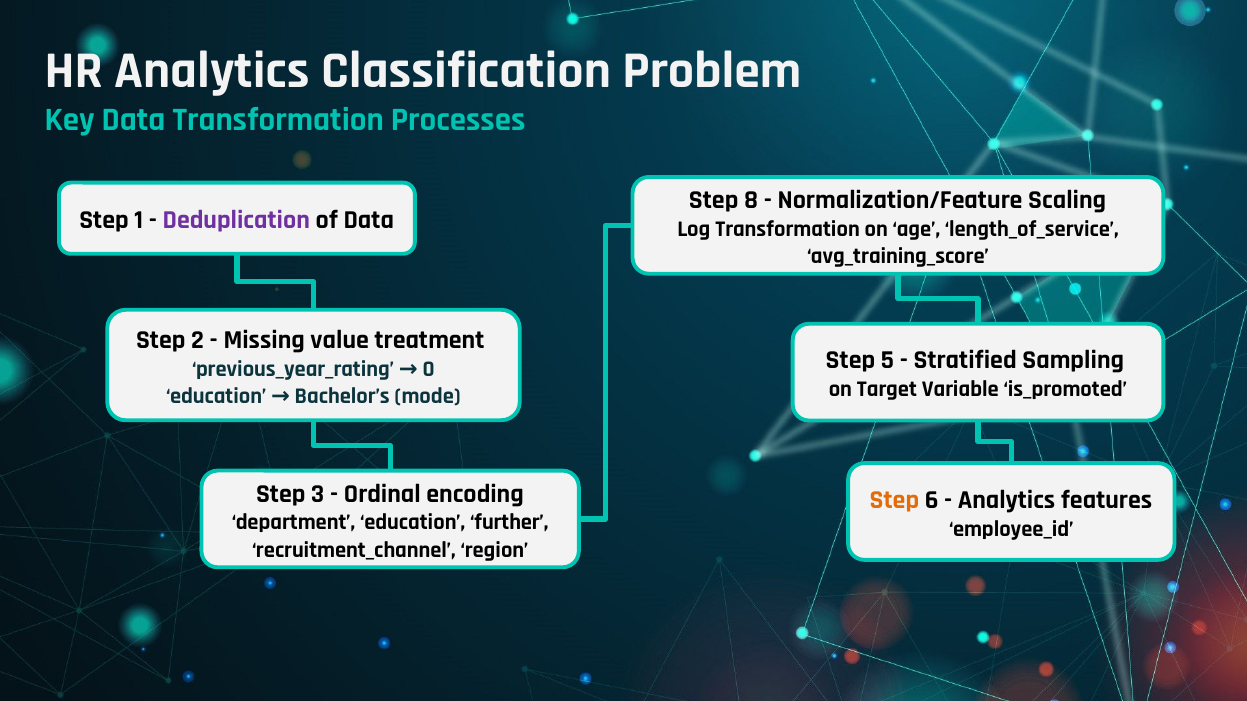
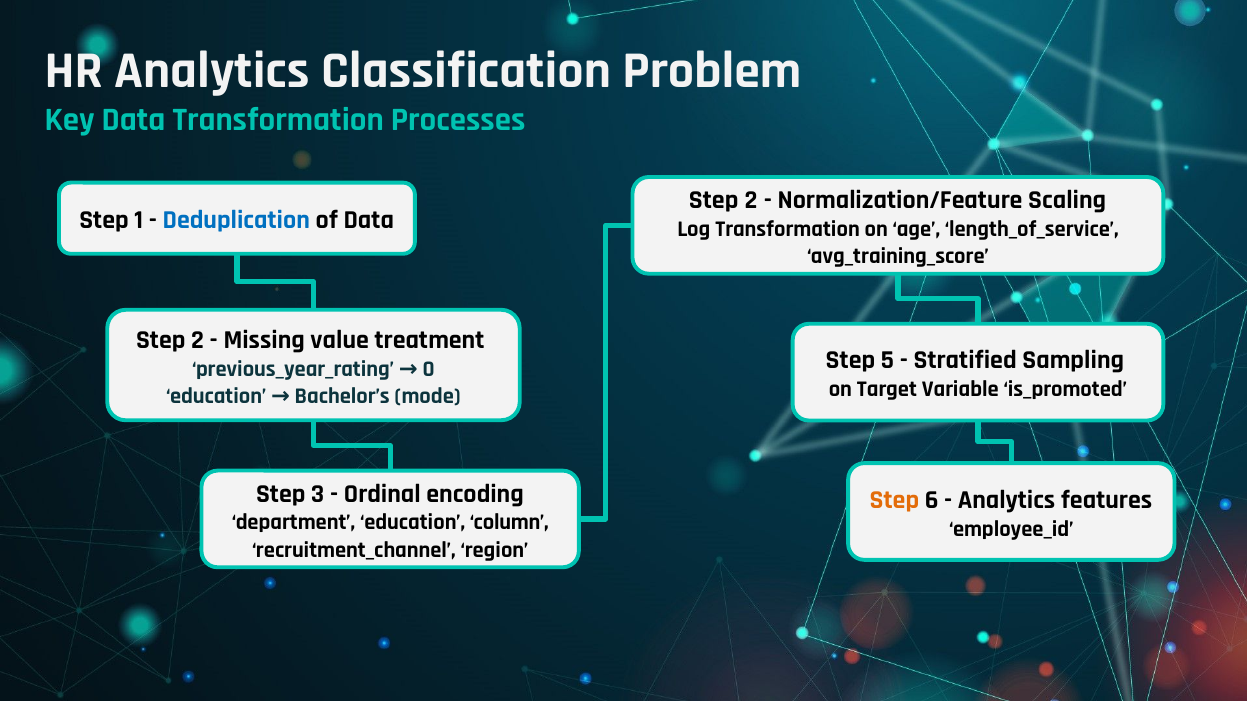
8 at (751, 200): 8 -> 2
Deduplication colour: purple -> blue
further: further -> column
